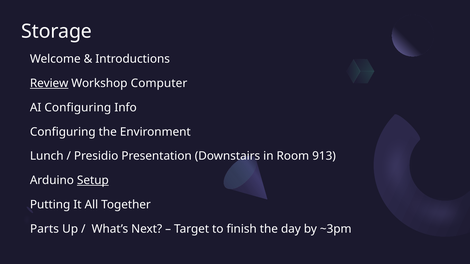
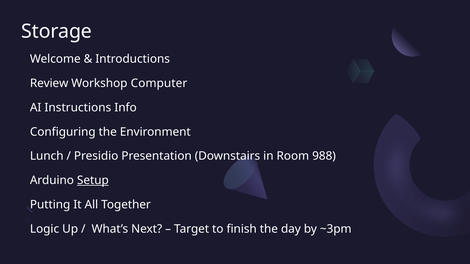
Review underline: present -> none
AI Configuring: Configuring -> Instructions
913: 913 -> 988
Parts: Parts -> Logic
